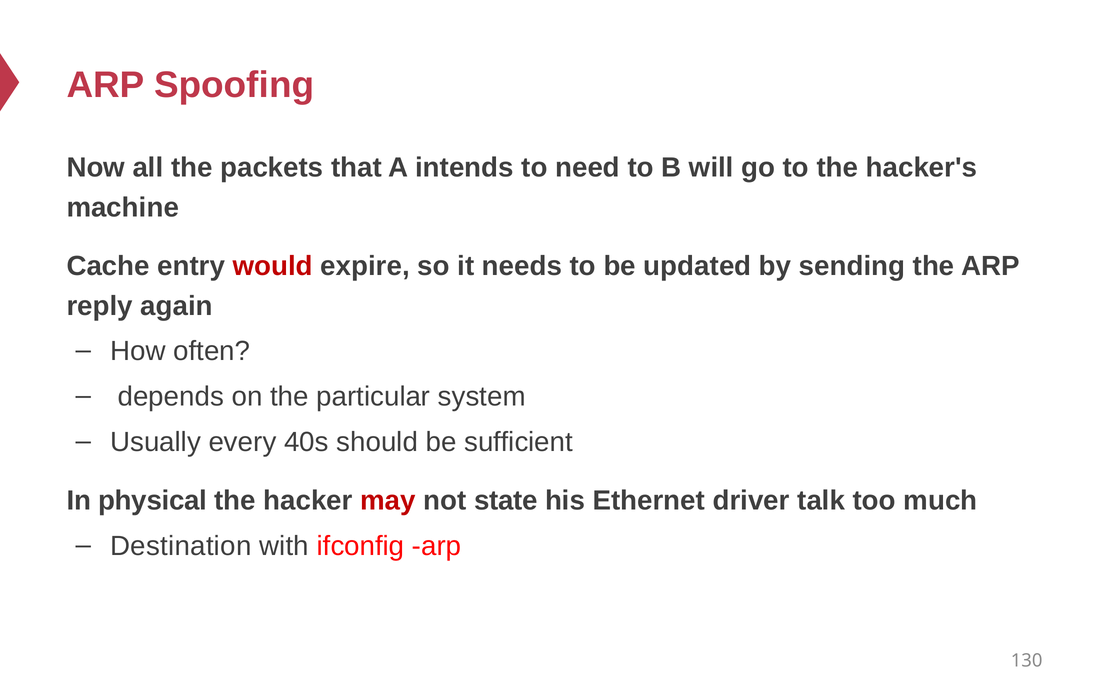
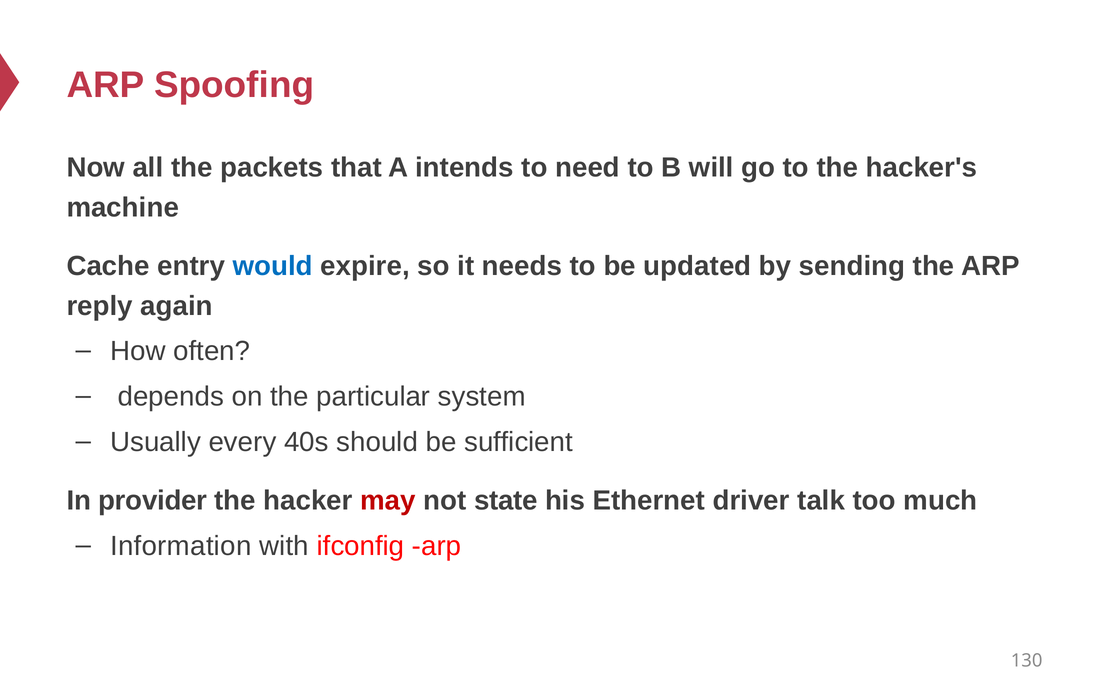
would colour: red -> blue
physical: physical -> provider
Destination: Destination -> Information
